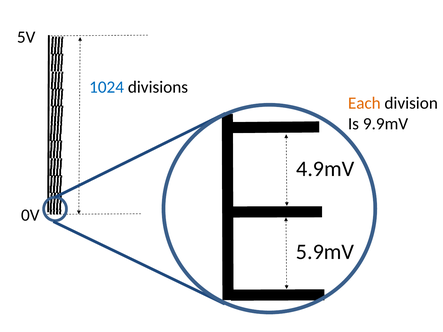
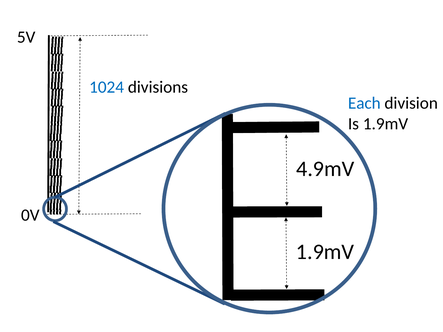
Each colour: orange -> blue
Is 9.9mV: 9.9mV -> 1.9mV
5.9mV at (325, 252): 5.9mV -> 1.9mV
